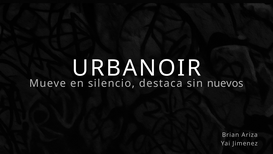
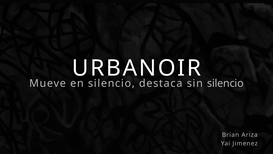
nuevos at (225, 83): nuevos -> silencio
